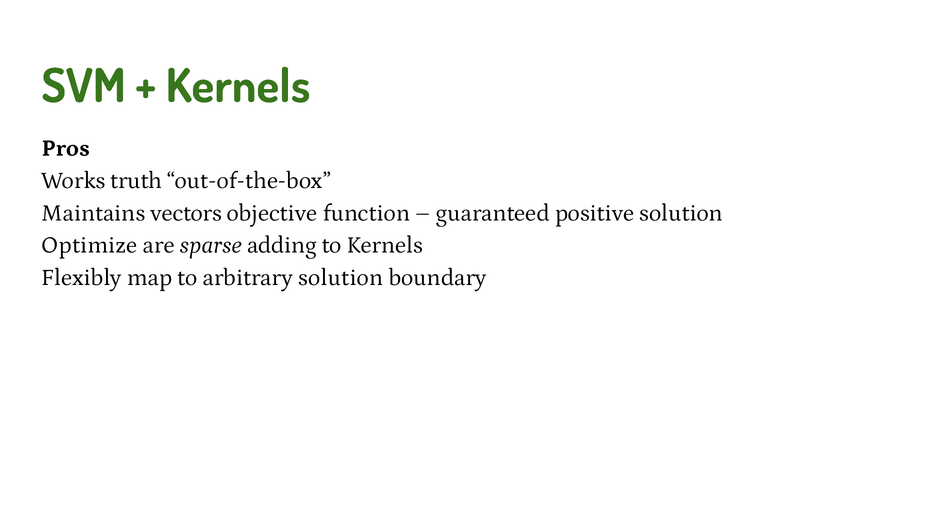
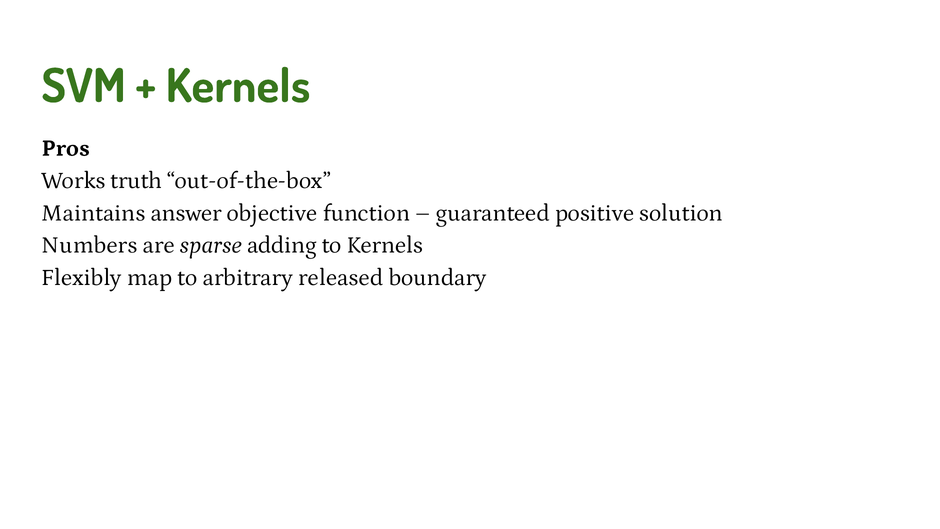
vectors: vectors -> answer
Optimize: Optimize -> Numbers
arbitrary solution: solution -> released
